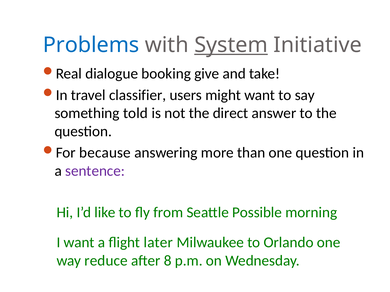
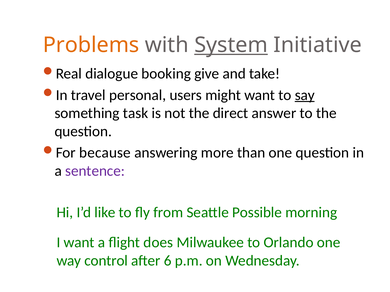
Problems colour: blue -> orange
classifier: classifier -> personal
say underline: none -> present
told: told -> task
later: later -> does
reduce: reduce -> control
8: 8 -> 6
